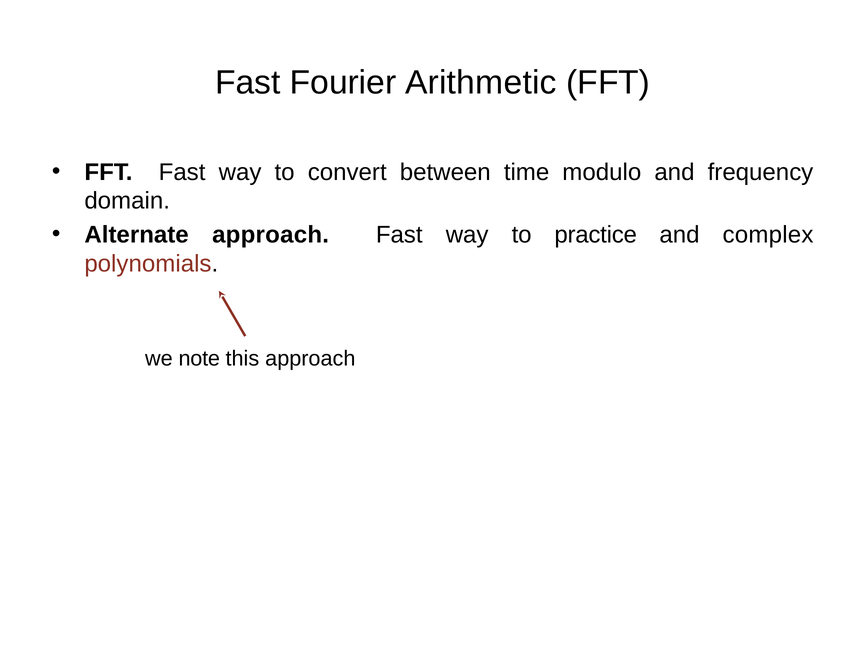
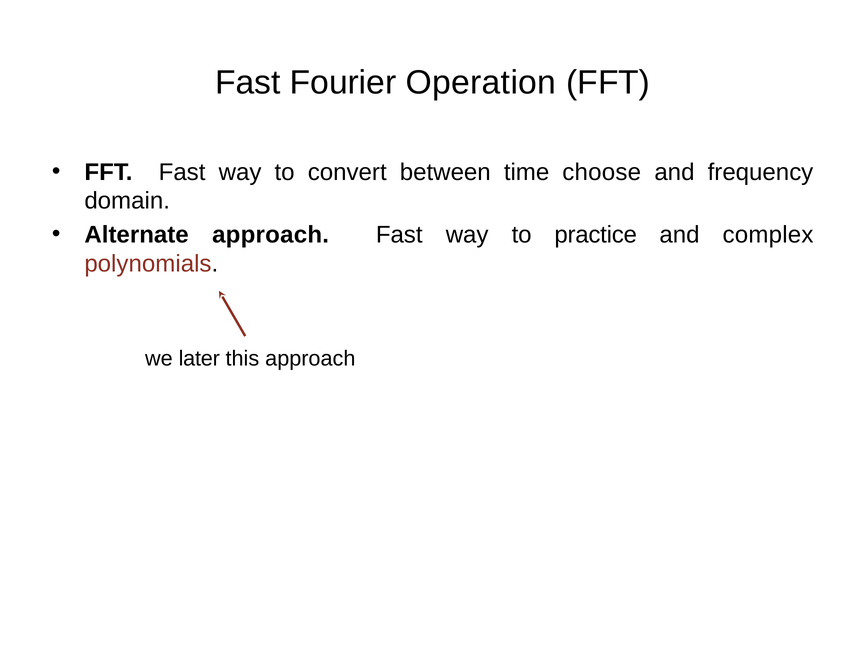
Arithmetic: Arithmetic -> Operation
modulo: modulo -> choose
note: note -> later
